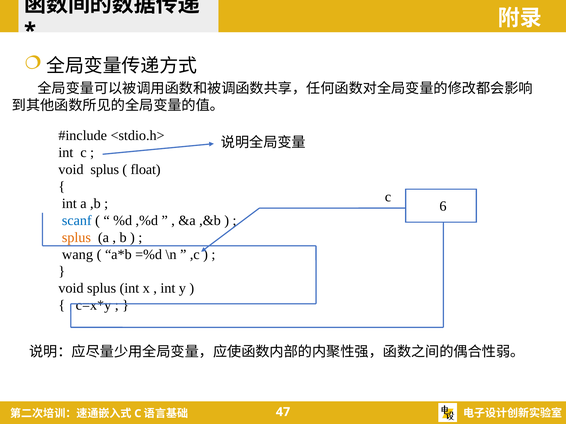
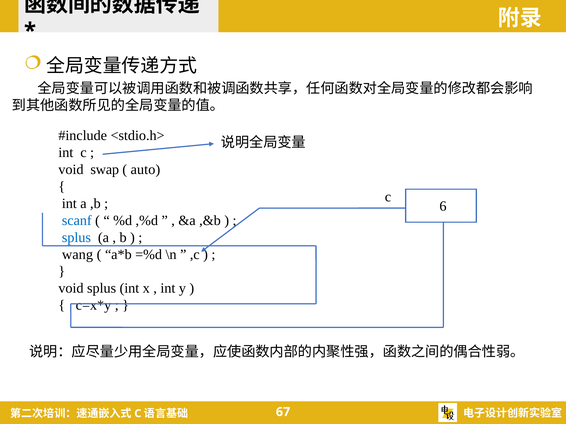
splus at (105, 170): splus -> swap
float: float -> auto
splus at (76, 238) colour: orange -> blue
47: 47 -> 67
